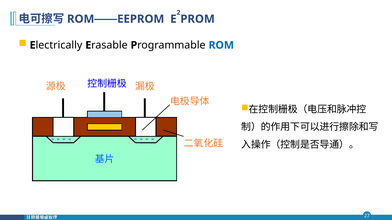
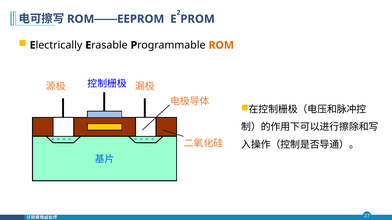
ROM at (221, 45) colour: blue -> orange
